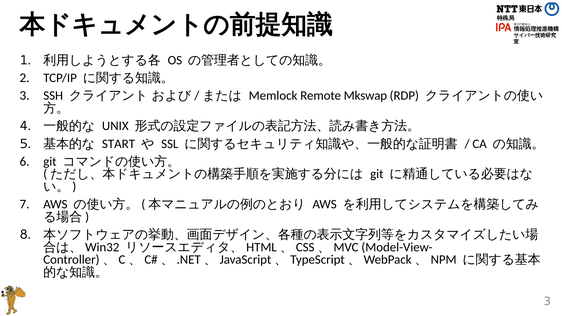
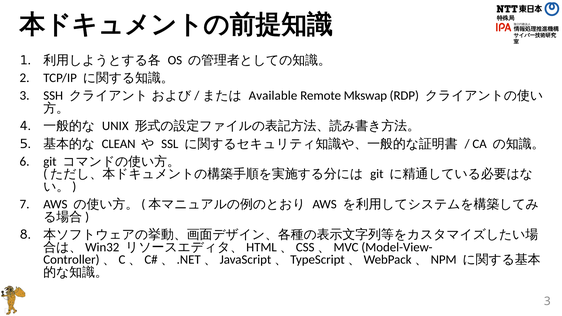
Memlock: Memlock -> Available
START: START -> CLEAN
